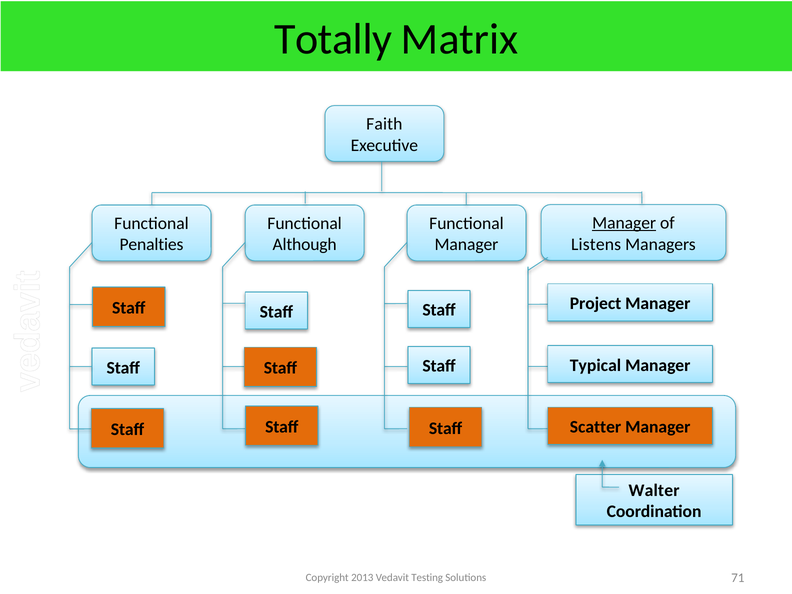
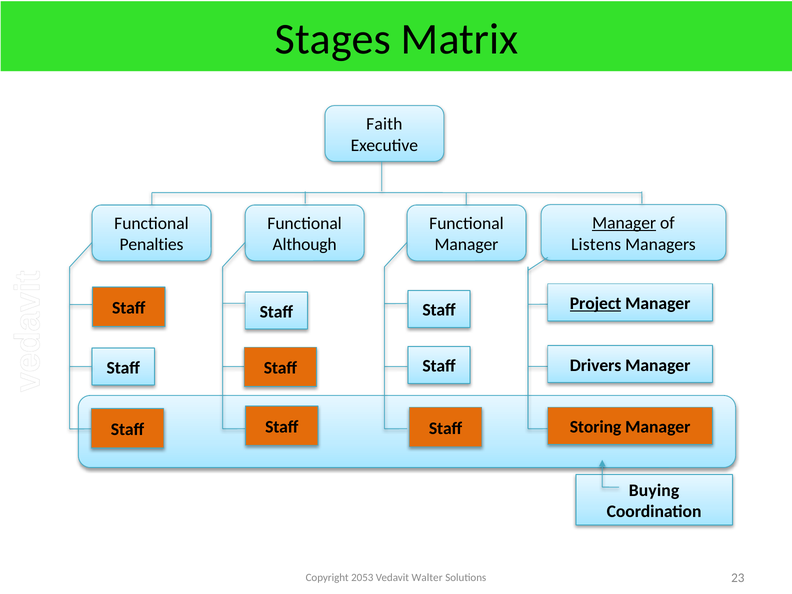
Totally: Totally -> Stages
Project underline: none -> present
Typical: Typical -> Drivers
Scatter: Scatter -> Storing
Walter: Walter -> Buying
2013: 2013 -> 2053
Testing: Testing -> Walter
71: 71 -> 23
